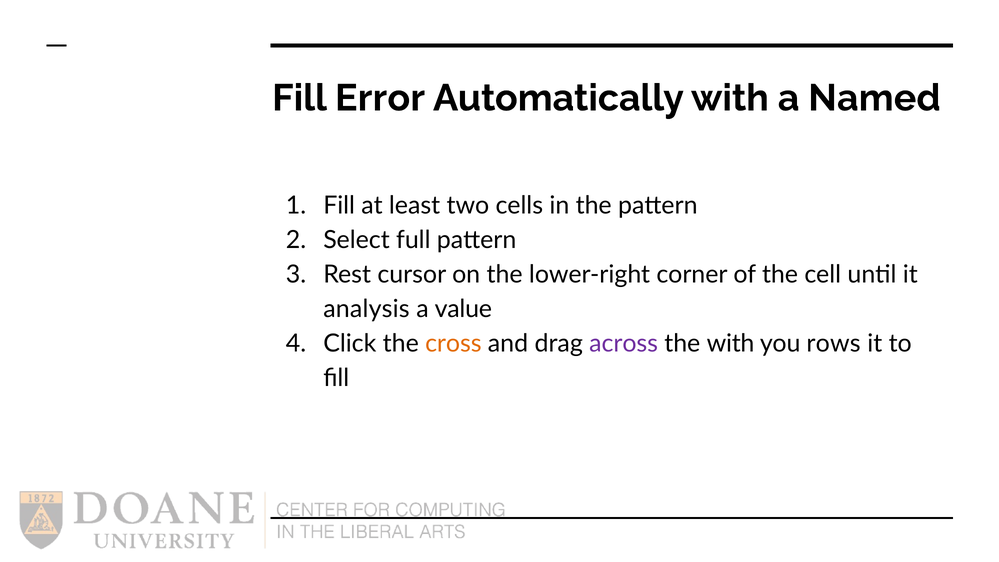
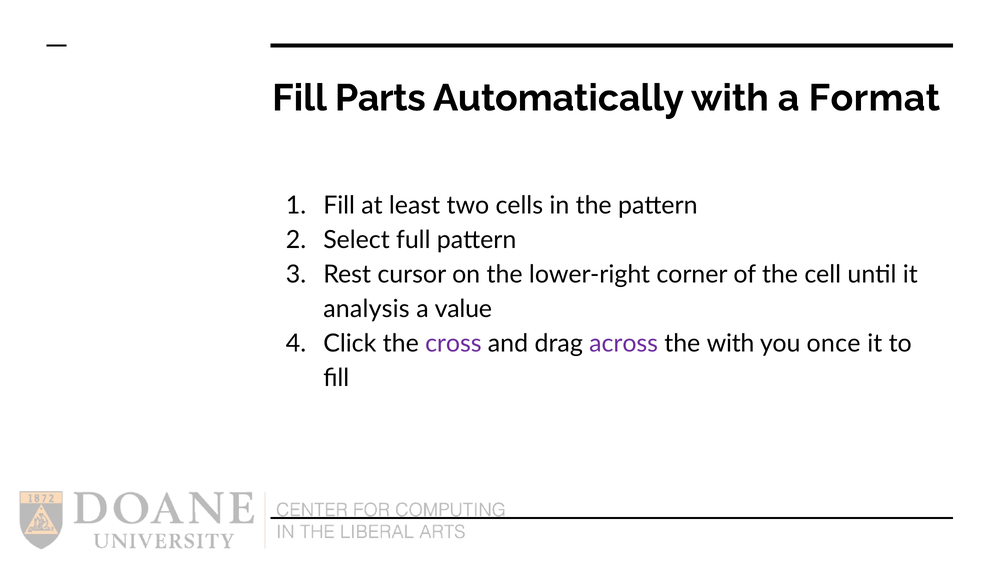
Error: Error -> Parts
Named: Named -> Format
cross colour: orange -> purple
rows: rows -> once
